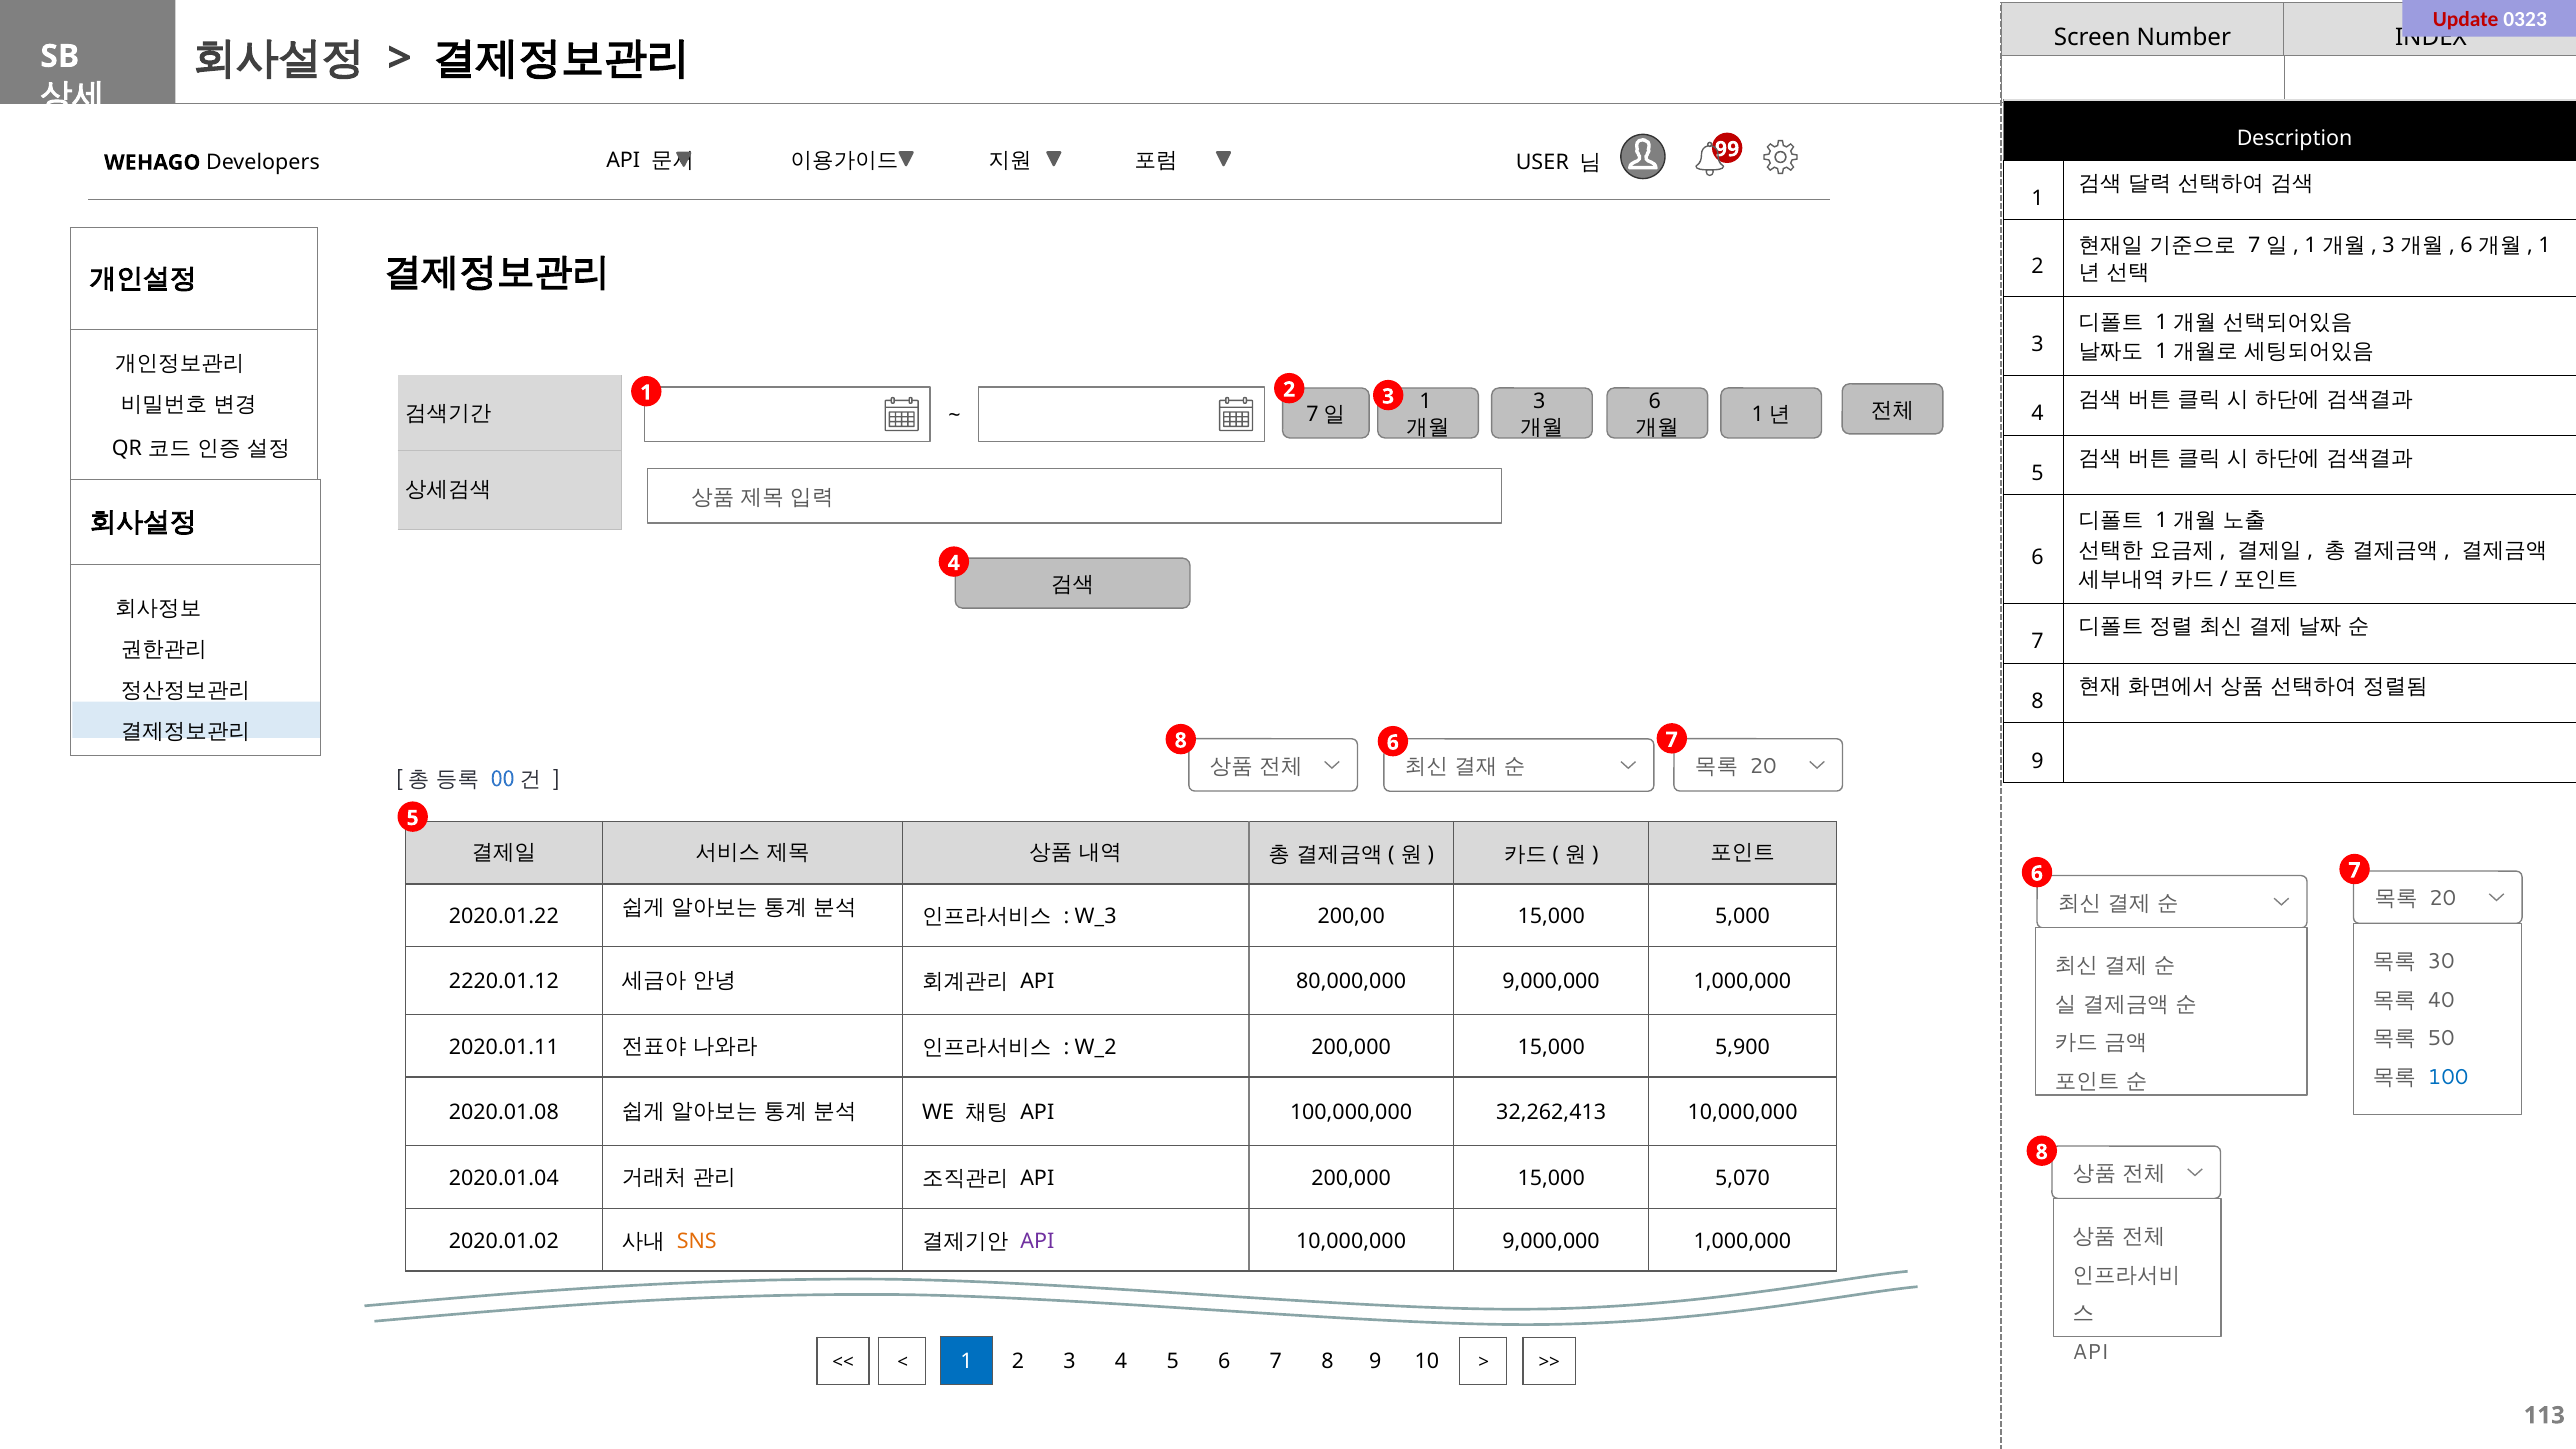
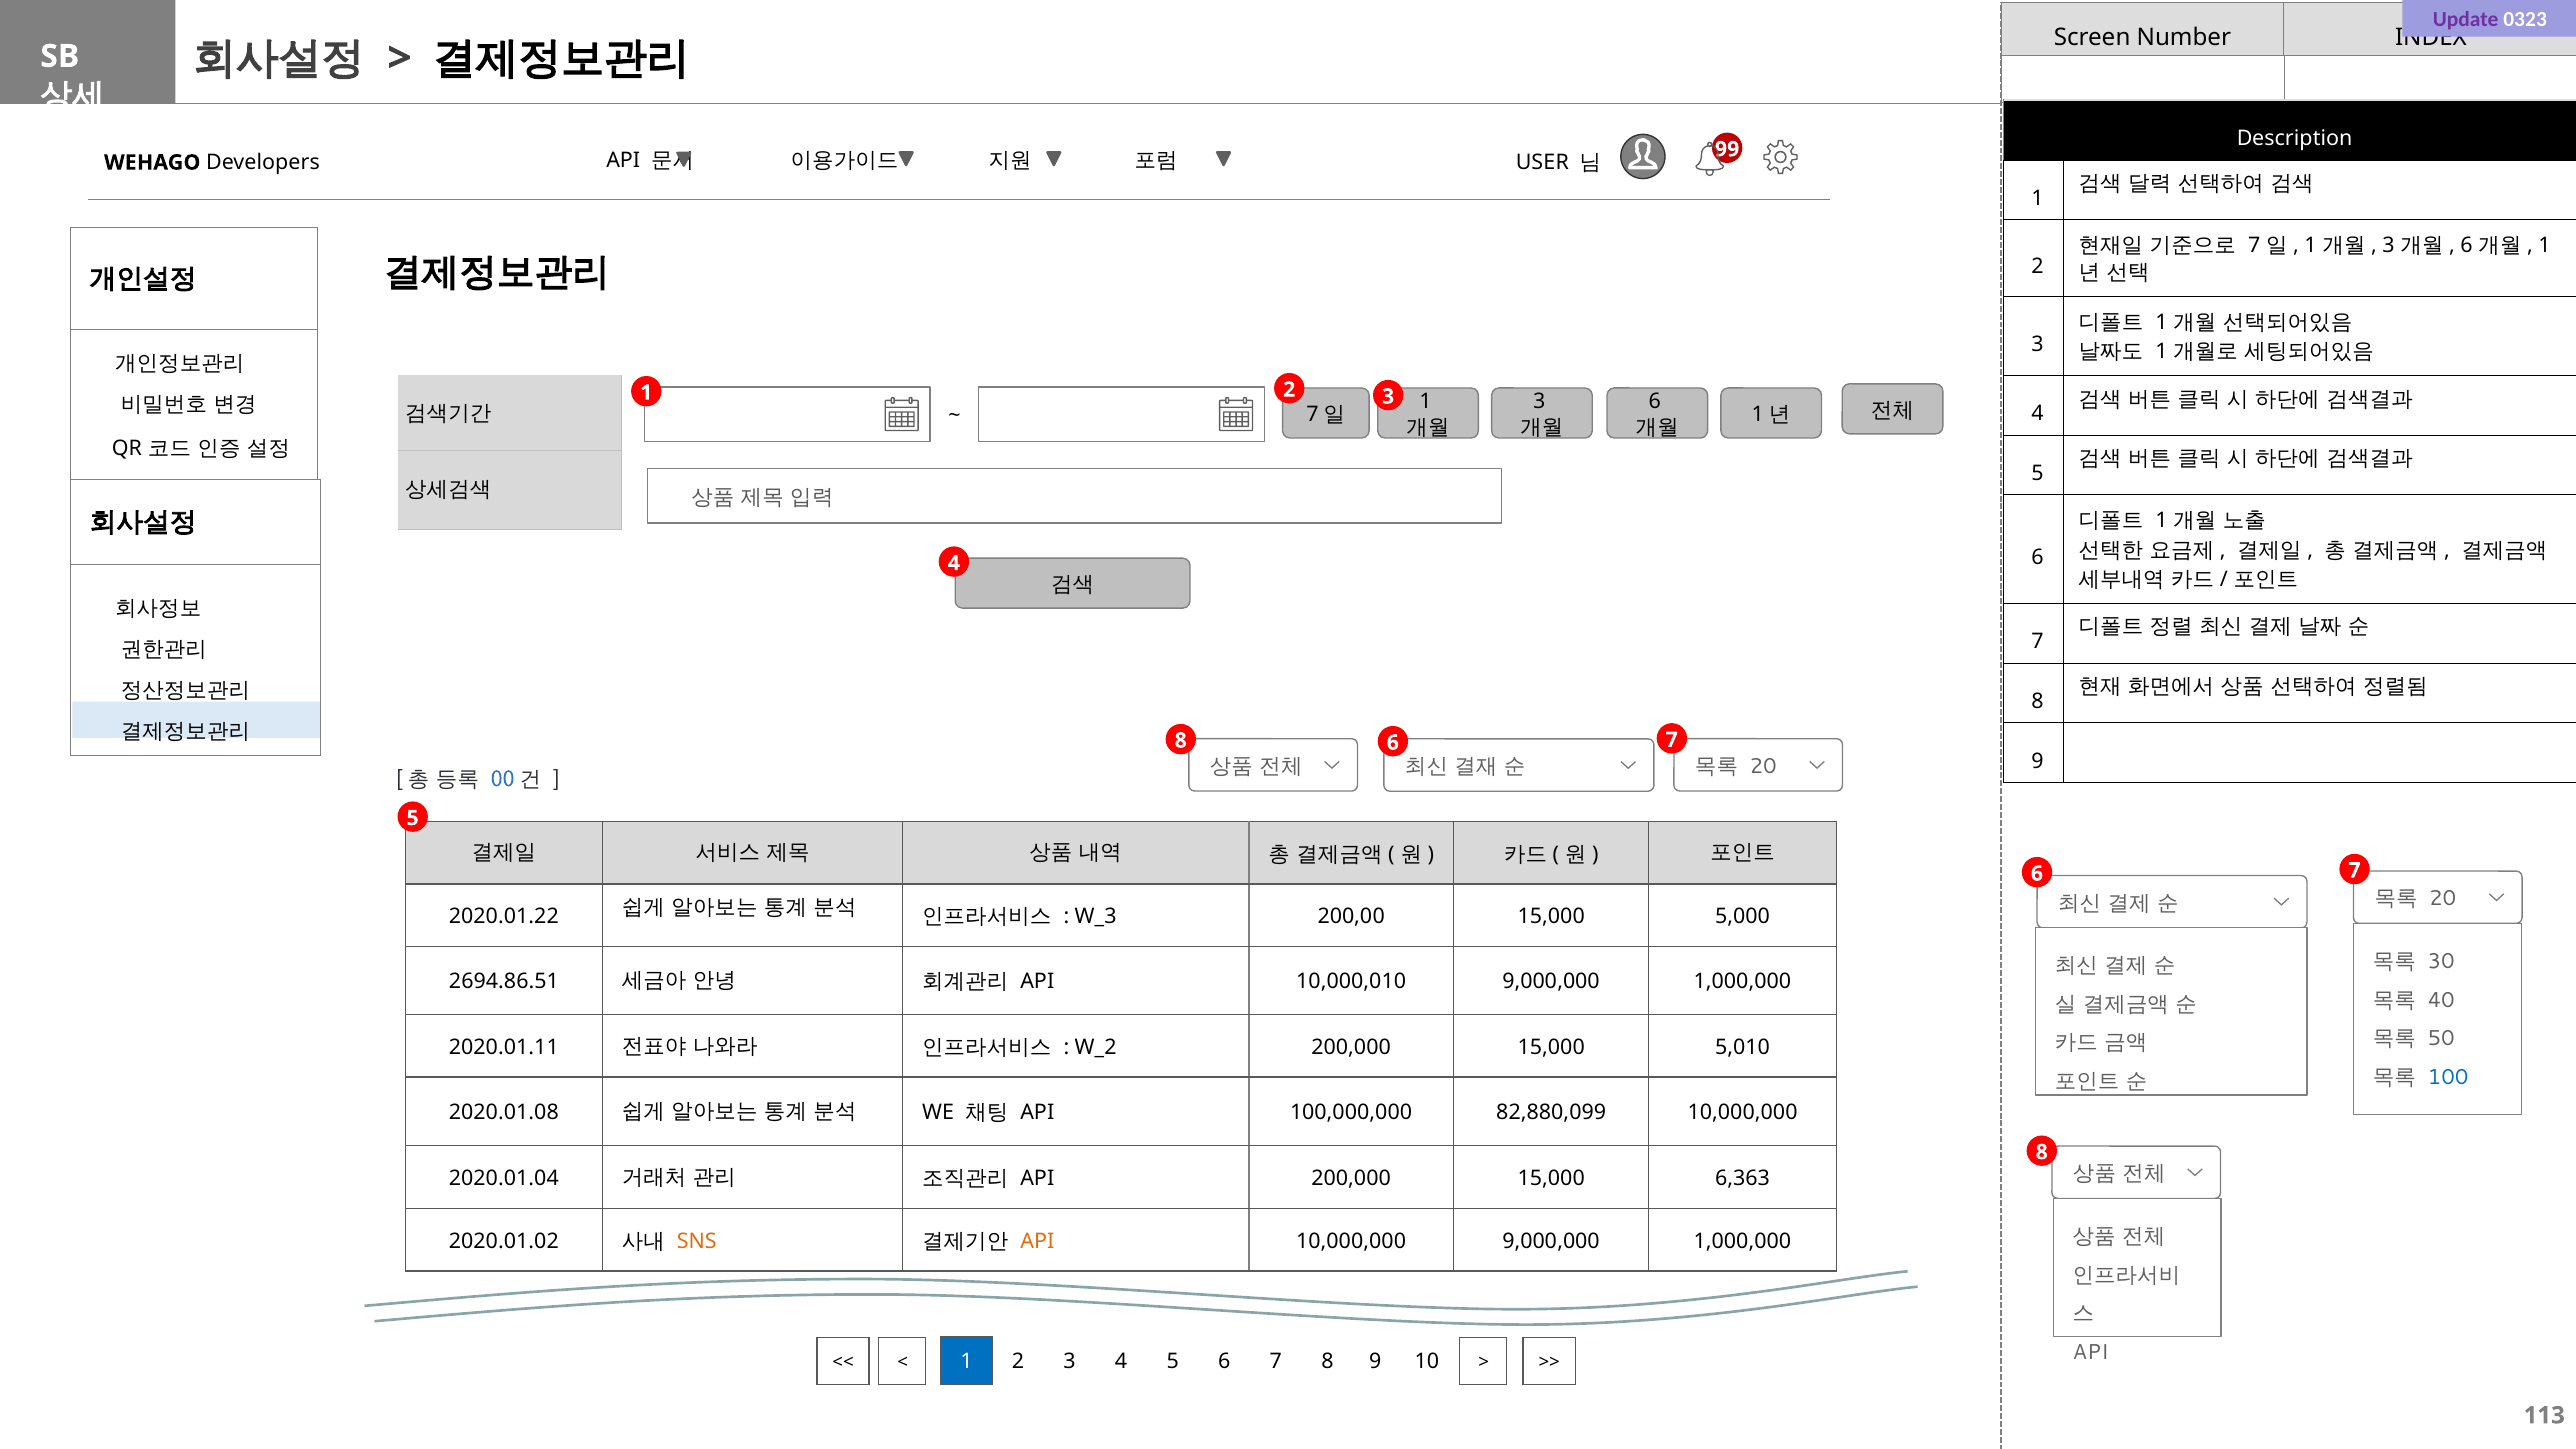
Update colour: red -> purple
2220.01.12: 2220.01.12 -> 2694.86.51
80,000,000: 80,000,000 -> 10,000,010
5,900: 5,900 -> 5,010
32,262,413: 32,262,413 -> 82,880,099
5,070: 5,070 -> 6,363
API at (1037, 1241) colour: purple -> orange
